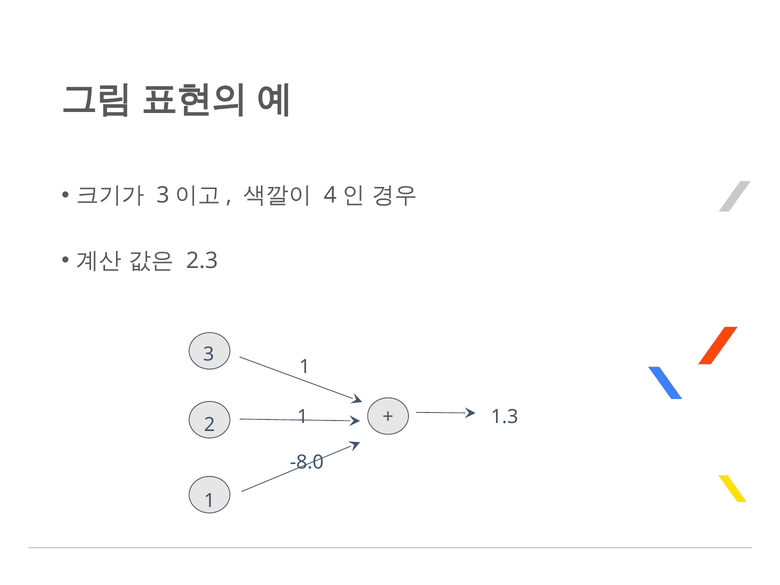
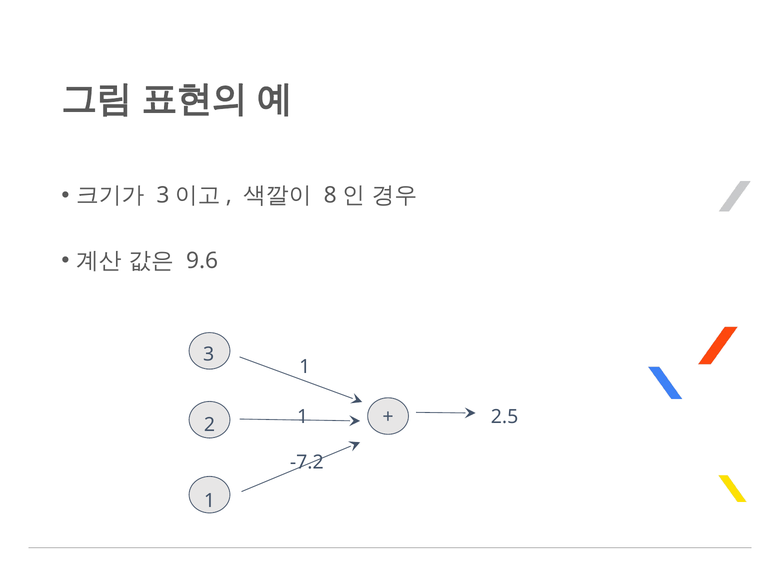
4: 4 -> 8
2.3: 2.3 -> 9.6
1.3: 1.3 -> 2.5
-8.0: -8.0 -> -7.2
